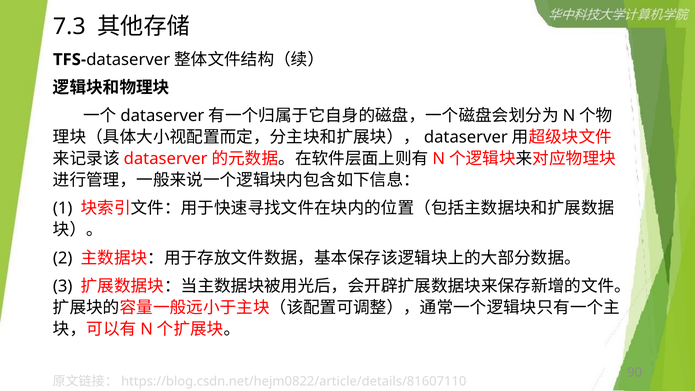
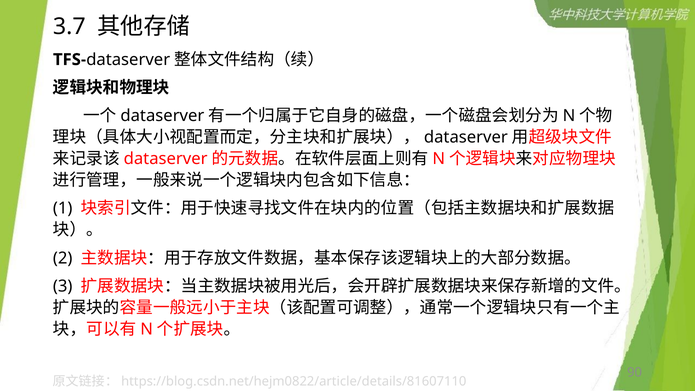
7.3: 7.3 -> 3.7
